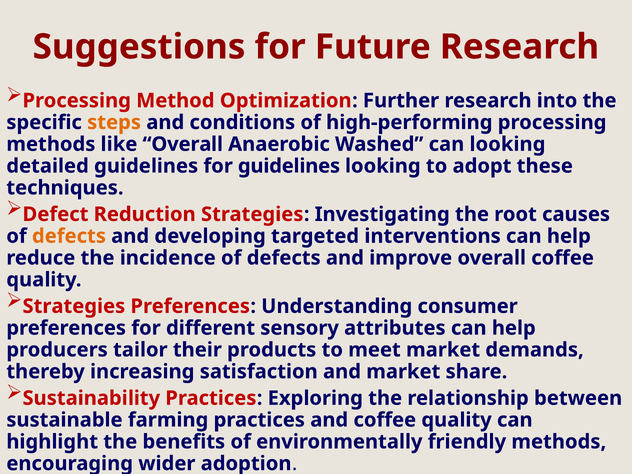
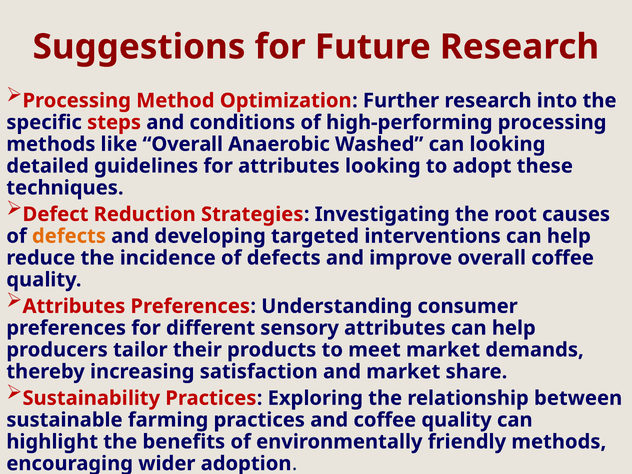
steps colour: orange -> red
for guidelines: guidelines -> attributes
Strategies at (74, 306): Strategies -> Attributes
